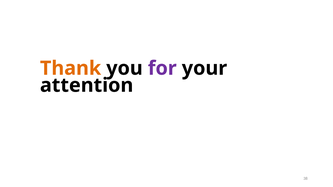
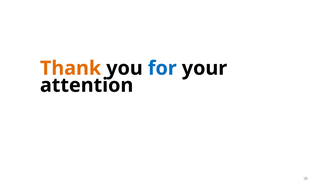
for colour: purple -> blue
